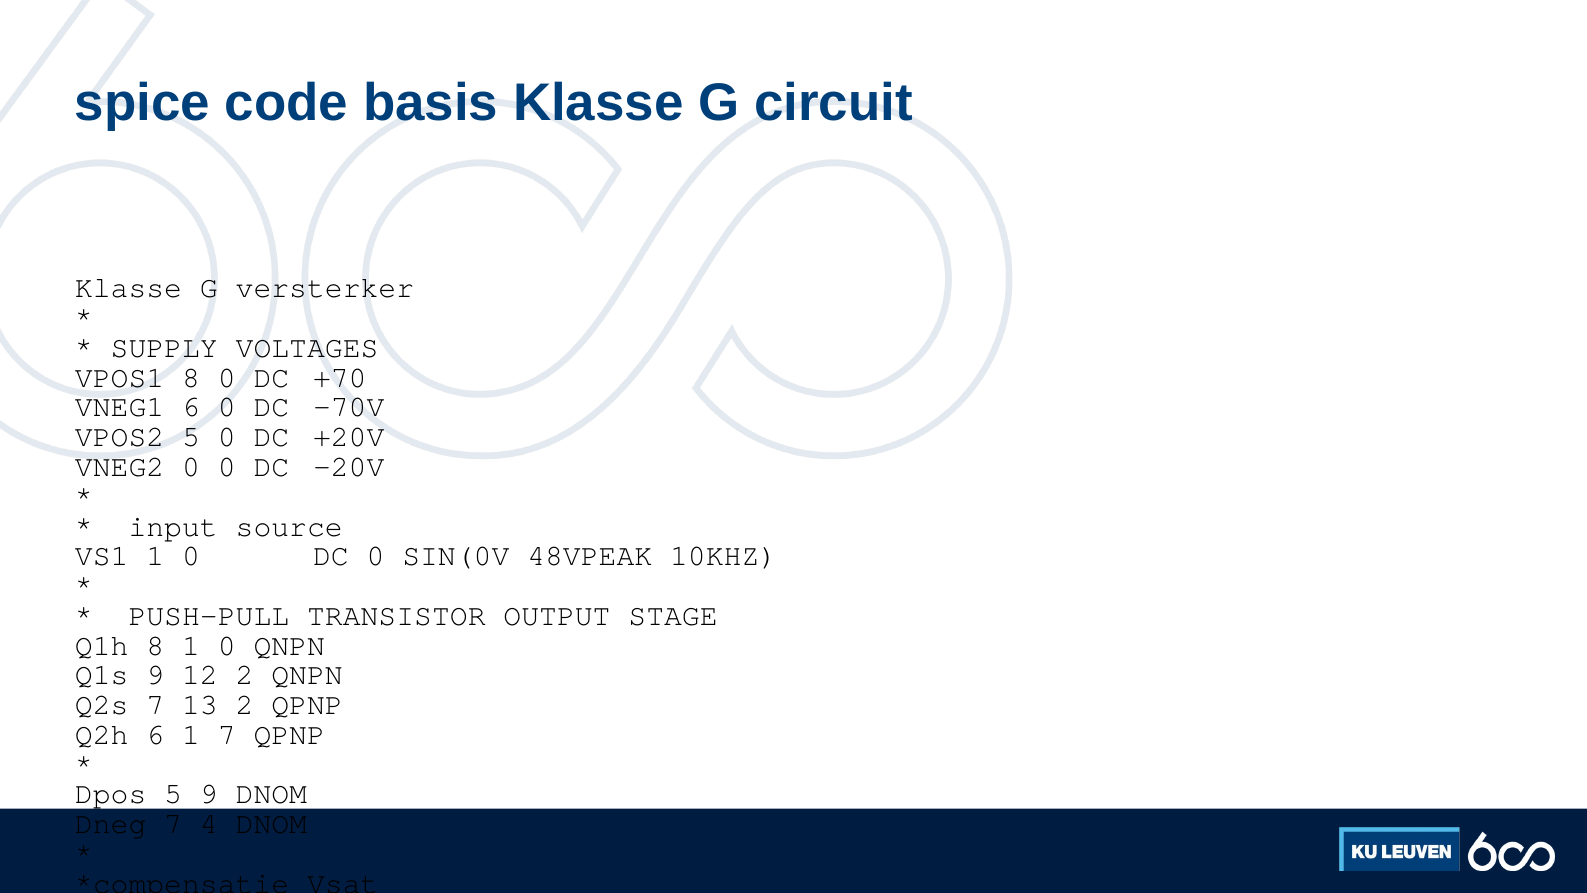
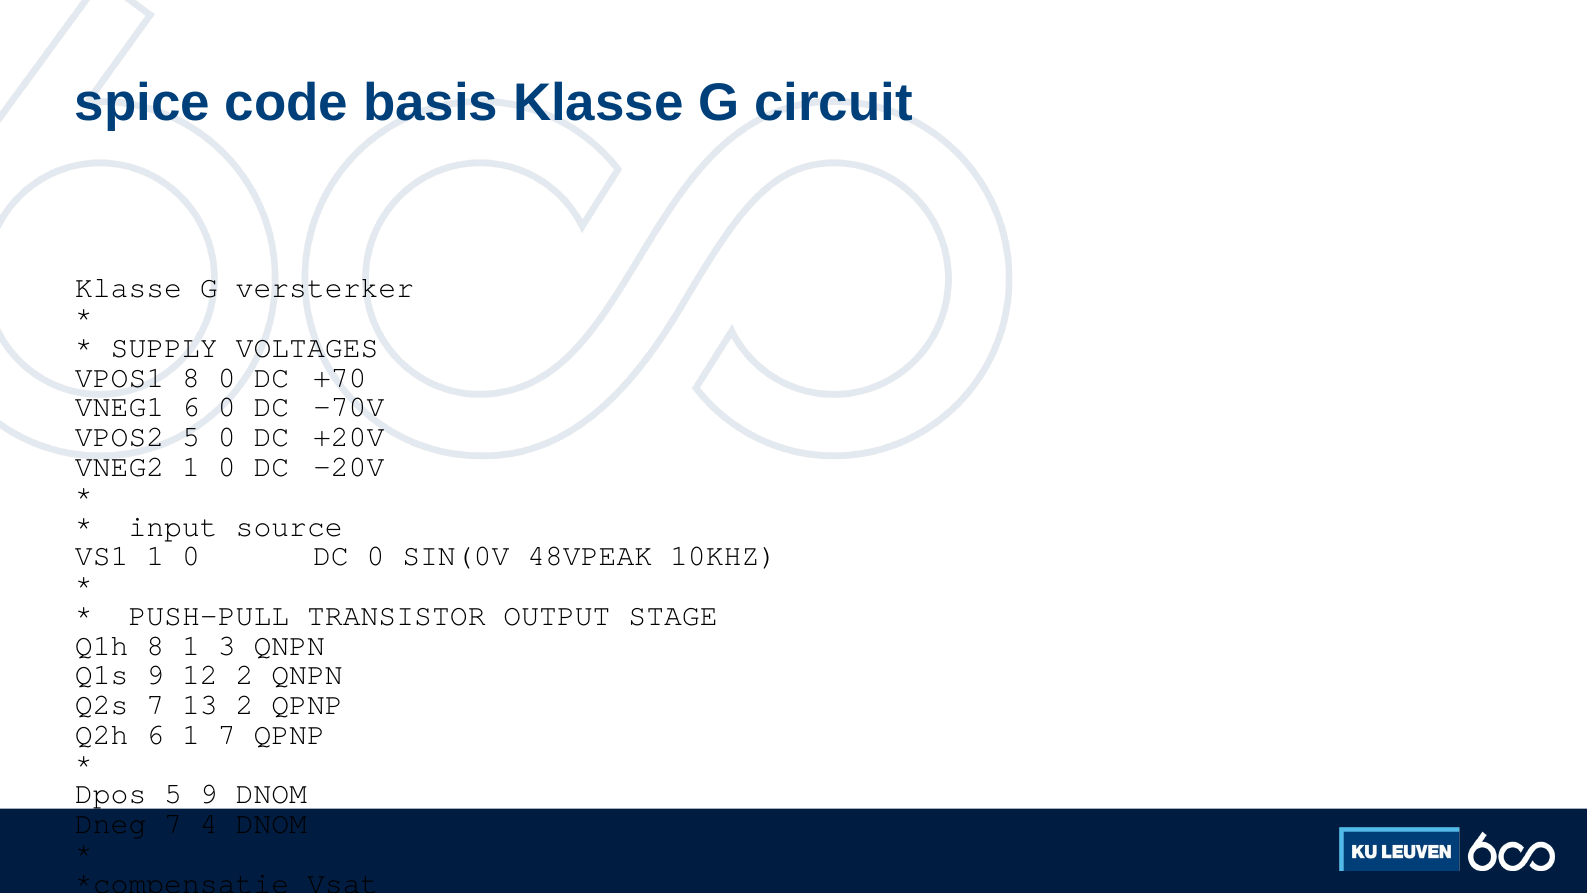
VNEG2 0: 0 -> 1
8 1 0: 0 -> 3
